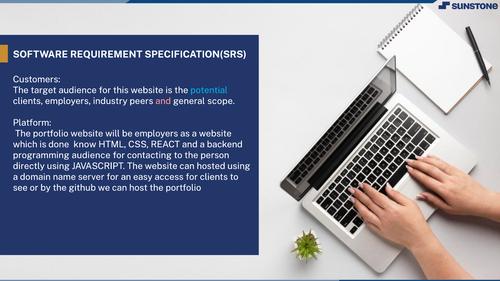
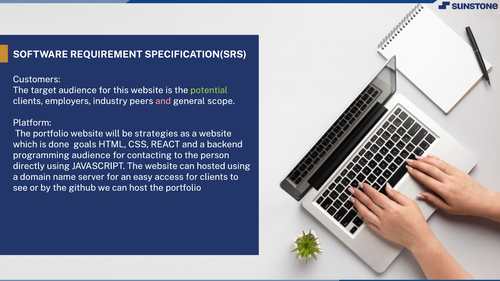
potential colour: light blue -> light green
be employers: employers -> strategies
know: know -> goals
